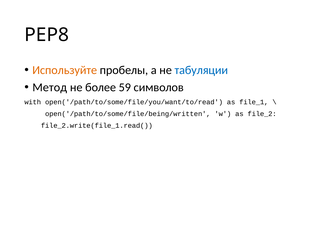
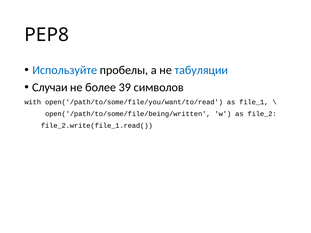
Используйте colour: orange -> blue
Метод: Метод -> Случаи
59: 59 -> 39
